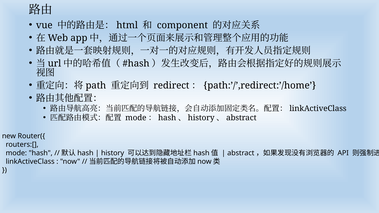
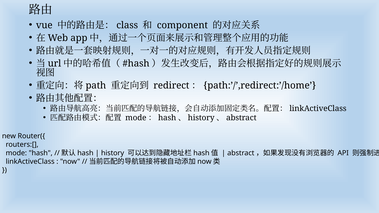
html: html -> class
